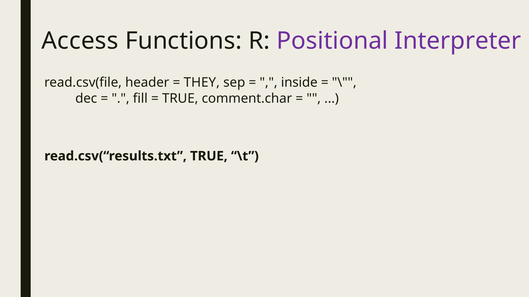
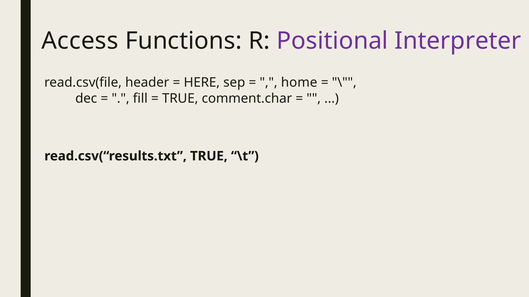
THEY: THEY -> HERE
inside: inside -> home
